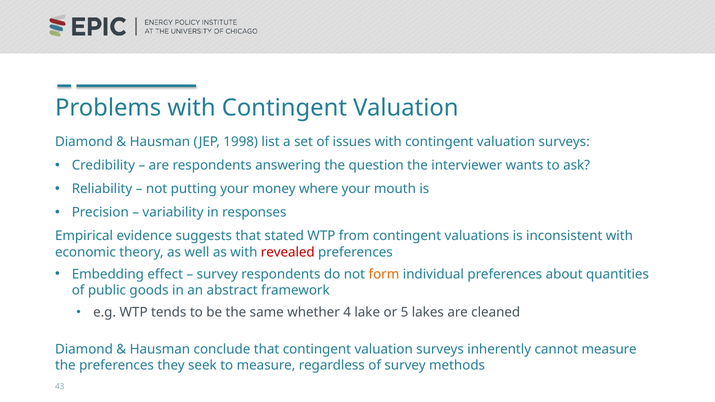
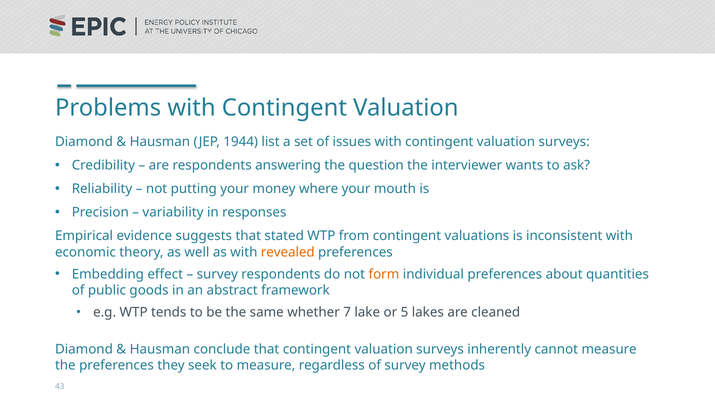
1998: 1998 -> 1944
revealed colour: red -> orange
4: 4 -> 7
